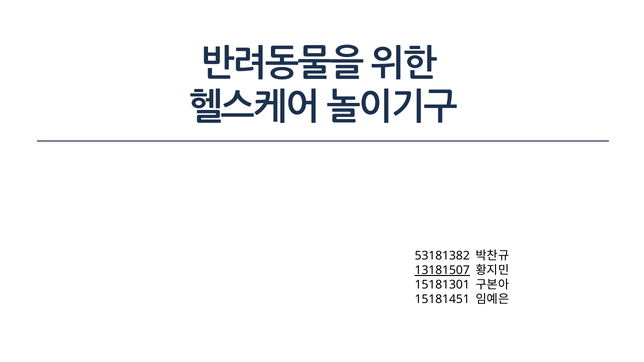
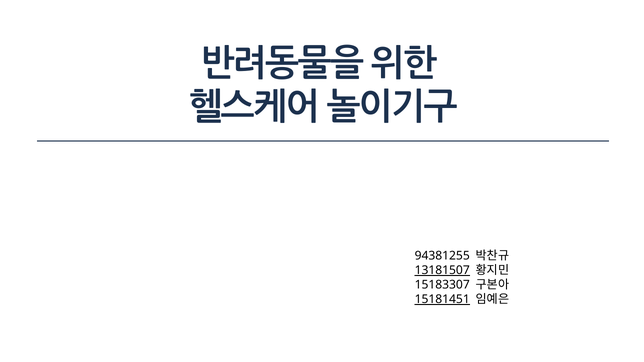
53181382: 53181382 -> 94381255
15181301: 15181301 -> 15183307
15181451 underline: none -> present
